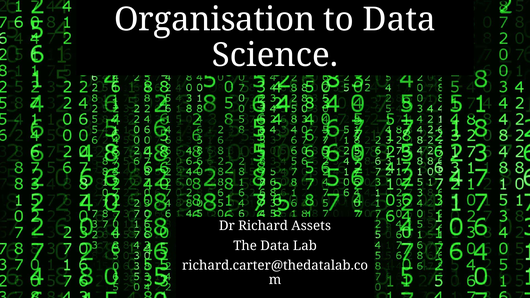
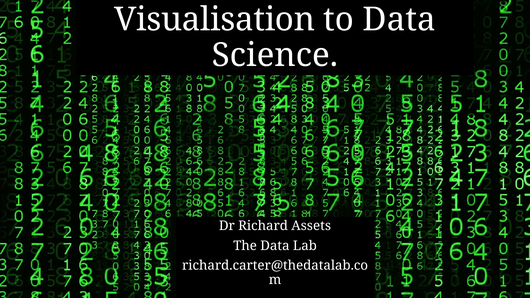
Organisation: Organisation -> Visualisation
